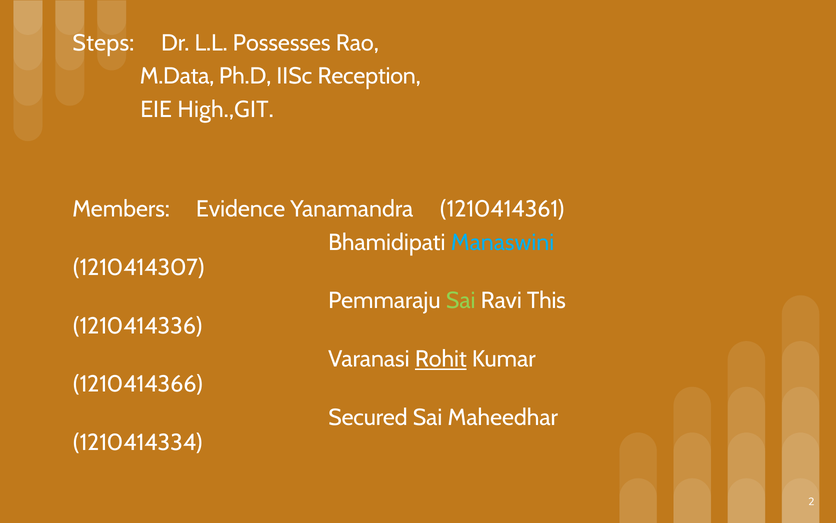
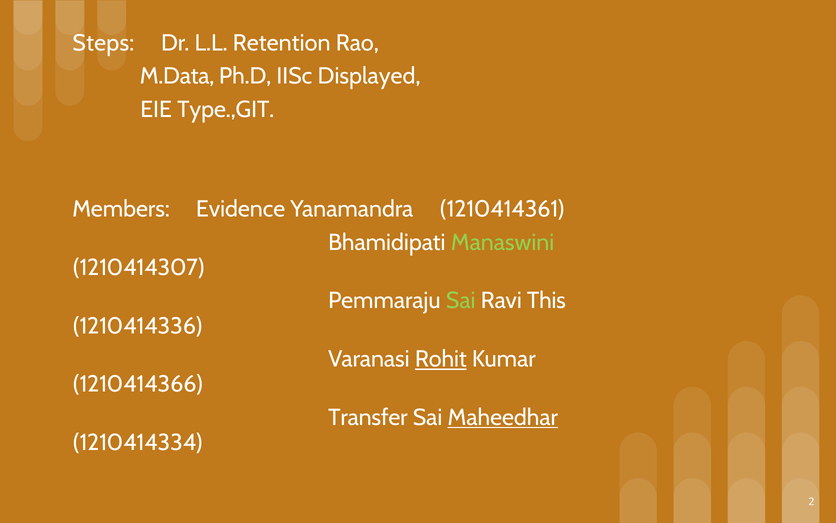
Possesses: Possesses -> Retention
Reception: Reception -> Displayed
High.,GIT: High.,GIT -> Type.,GIT
Manaswini colour: light blue -> light green
Secured: Secured -> Transfer
Maheedhar underline: none -> present
